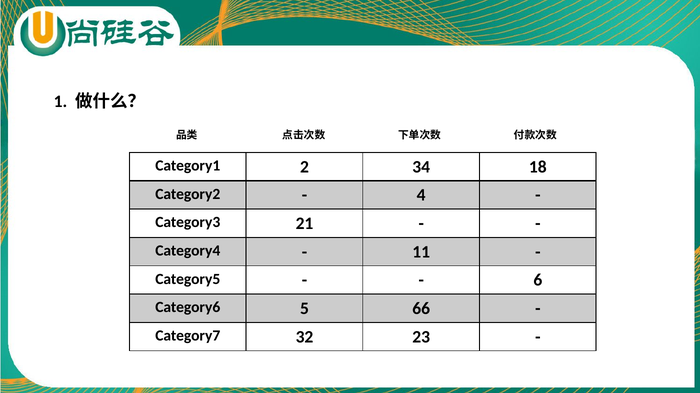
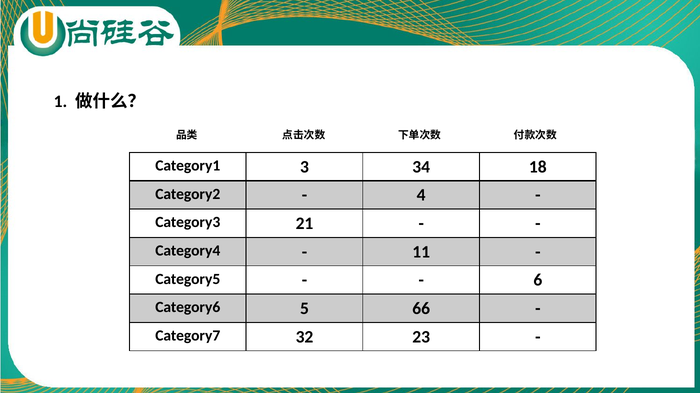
2: 2 -> 3
